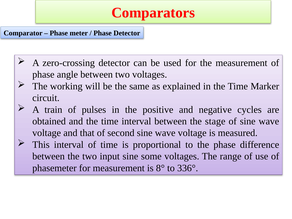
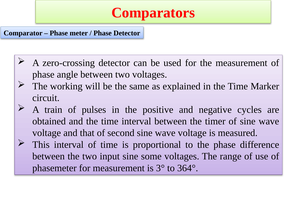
stage: stage -> timer
8°: 8° -> 3°
336°: 336° -> 364°
